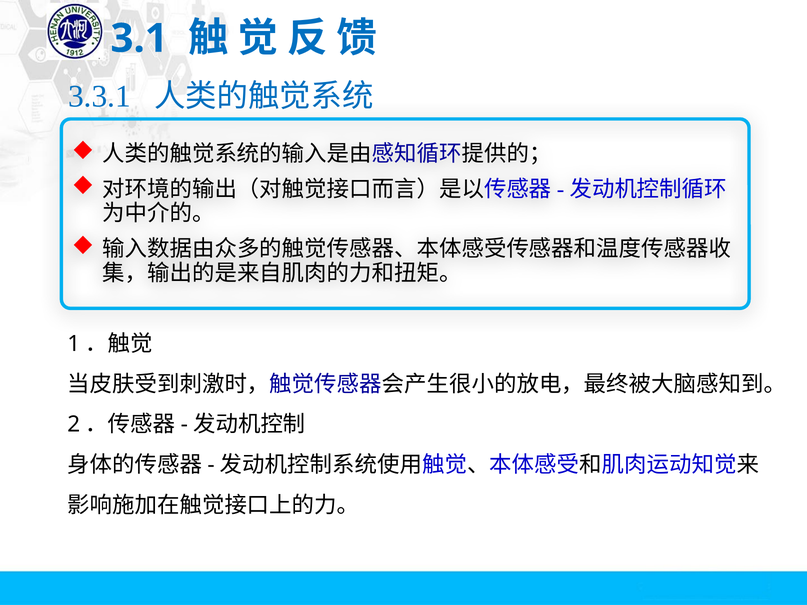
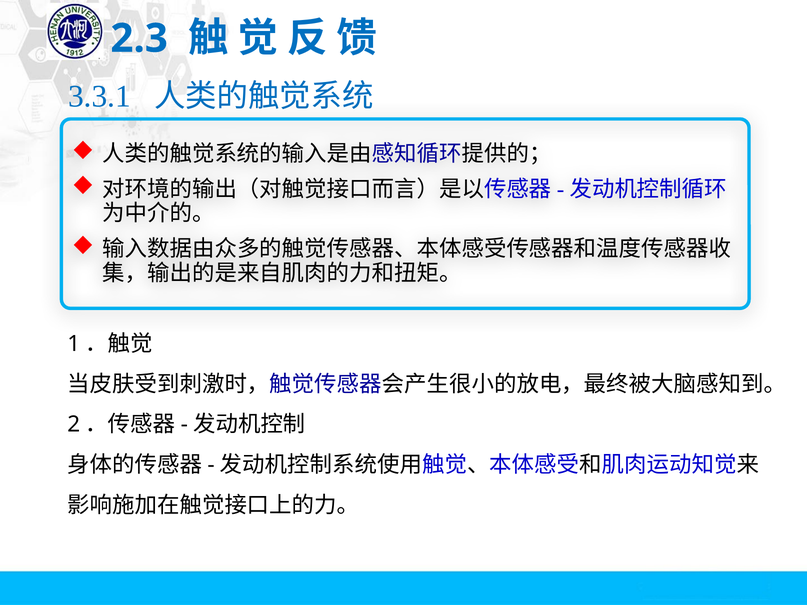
3.1: 3.1 -> 2.3
